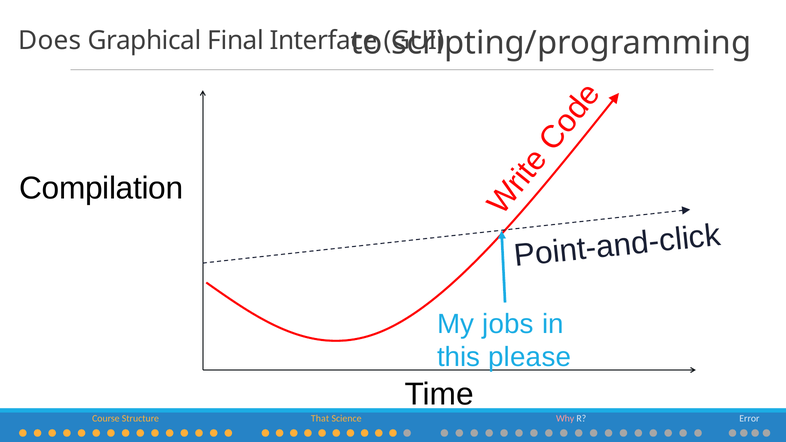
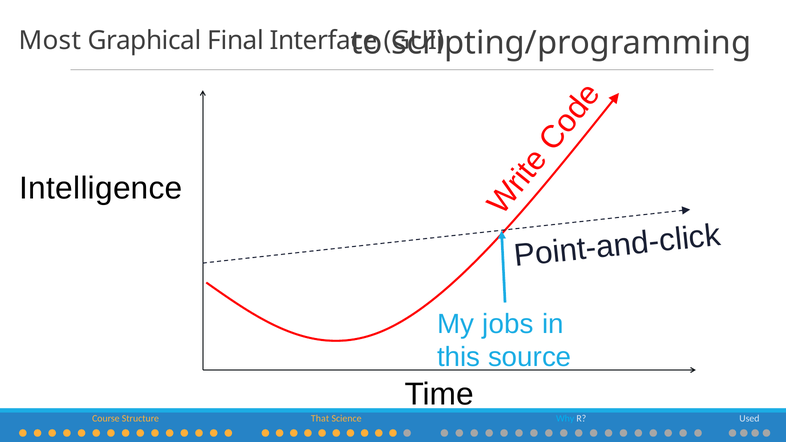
Does: Does -> Most
Compilation: Compilation -> Intelligence
please: please -> source
Why colour: pink -> light blue
Error: Error -> Used
